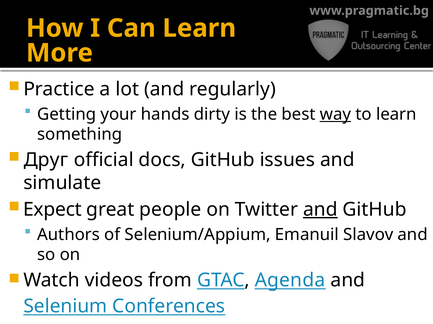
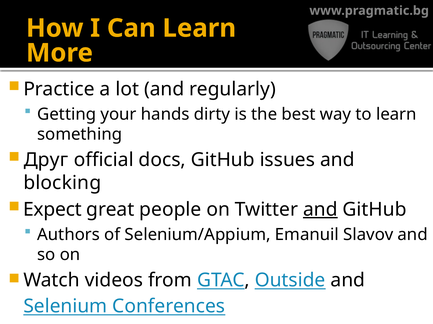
way underline: present -> none
simulate: simulate -> blocking
Agenda: Agenda -> Outside
